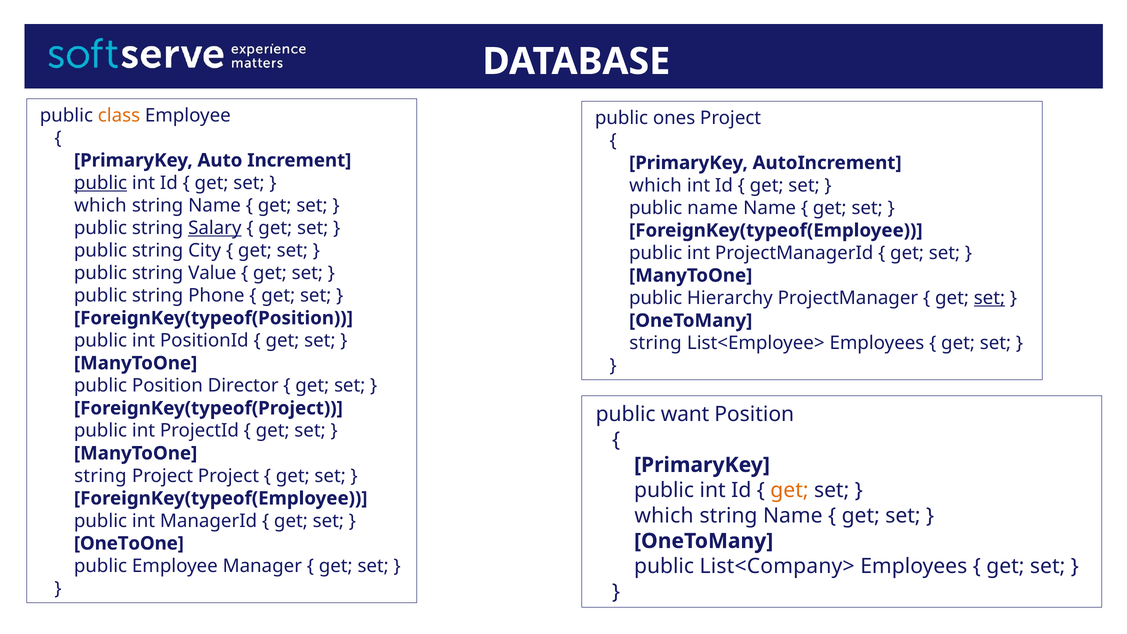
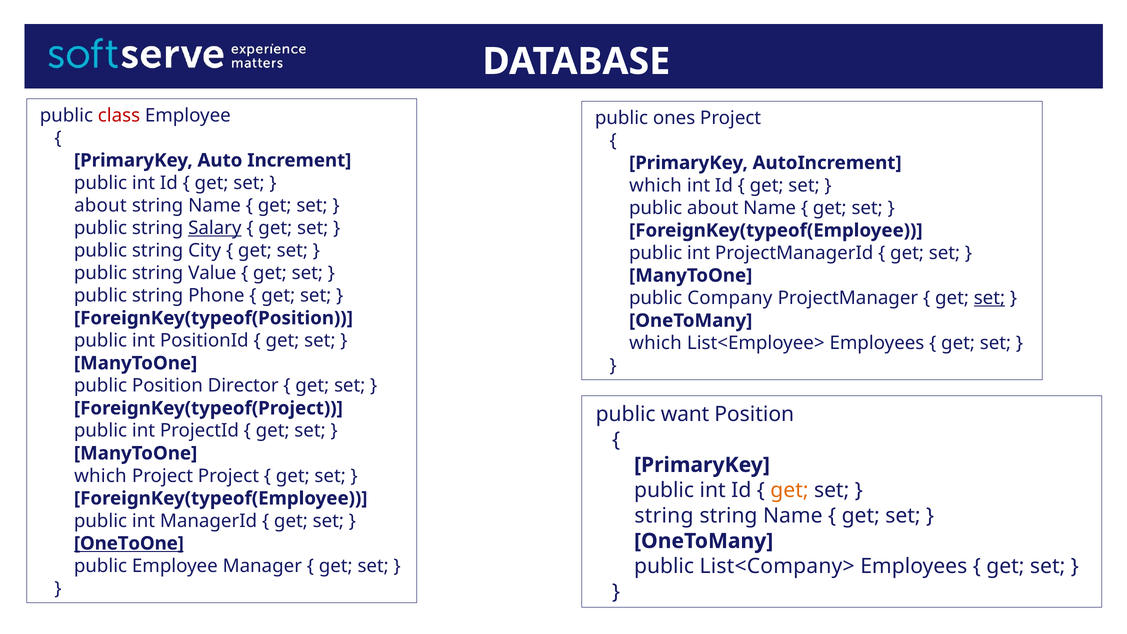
class colour: orange -> red
public at (101, 183) underline: present -> none
which at (100, 205): which -> about
public name: name -> about
Hierarchy: Hierarchy -> Company
string at (656, 343): string -> which
string at (100, 476): string -> which
which at (664, 516): which -> string
OneToOne underline: none -> present
